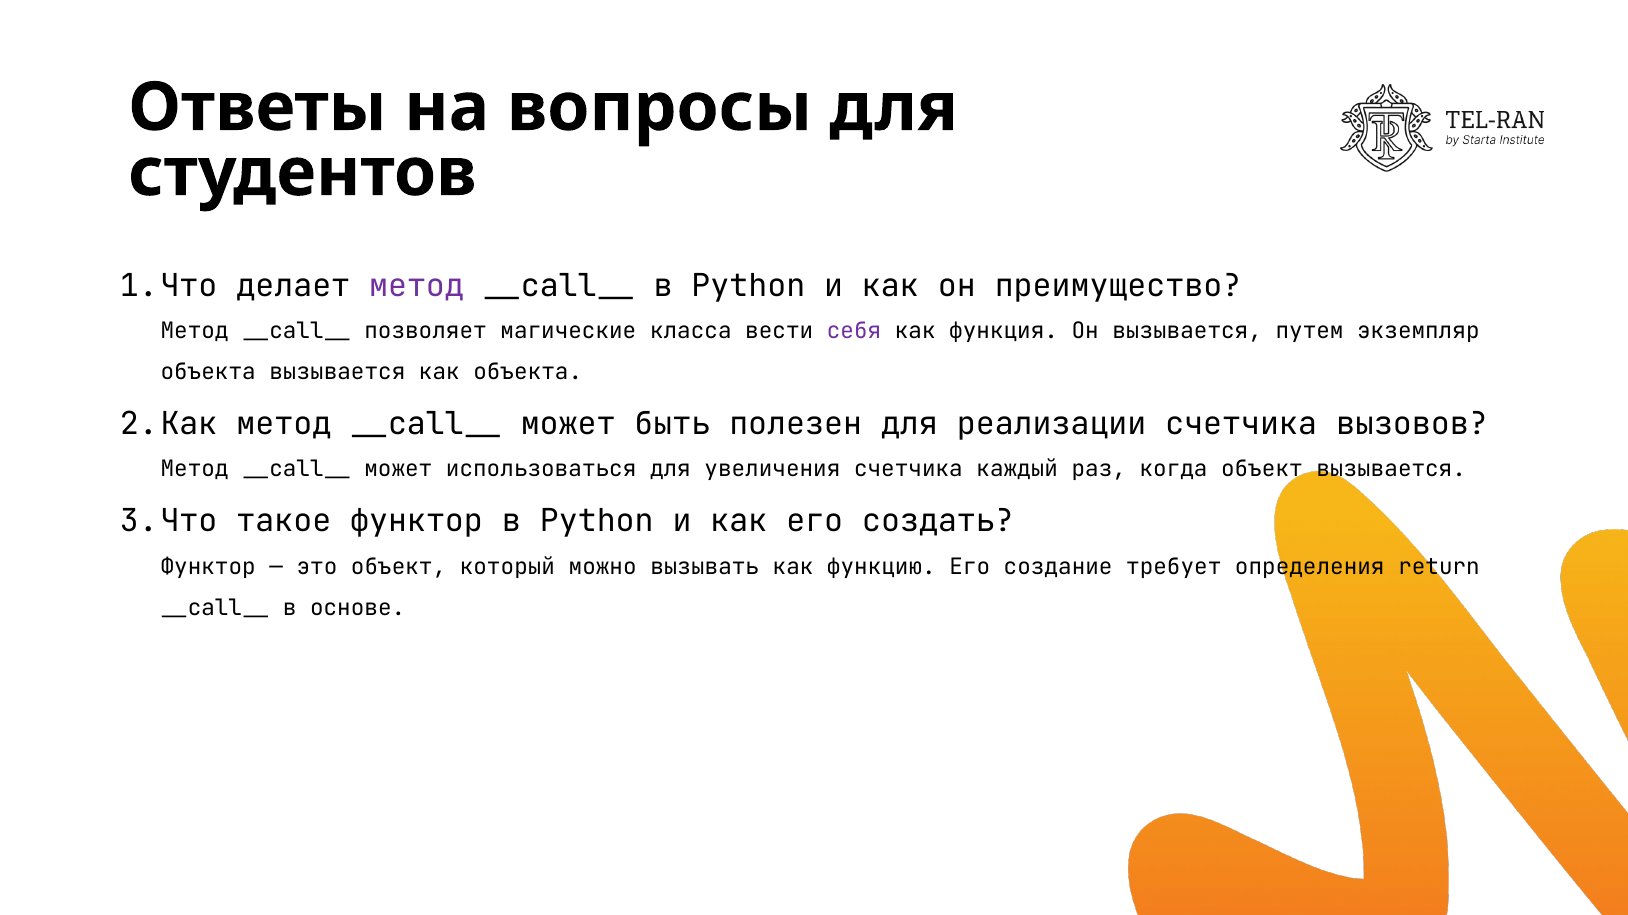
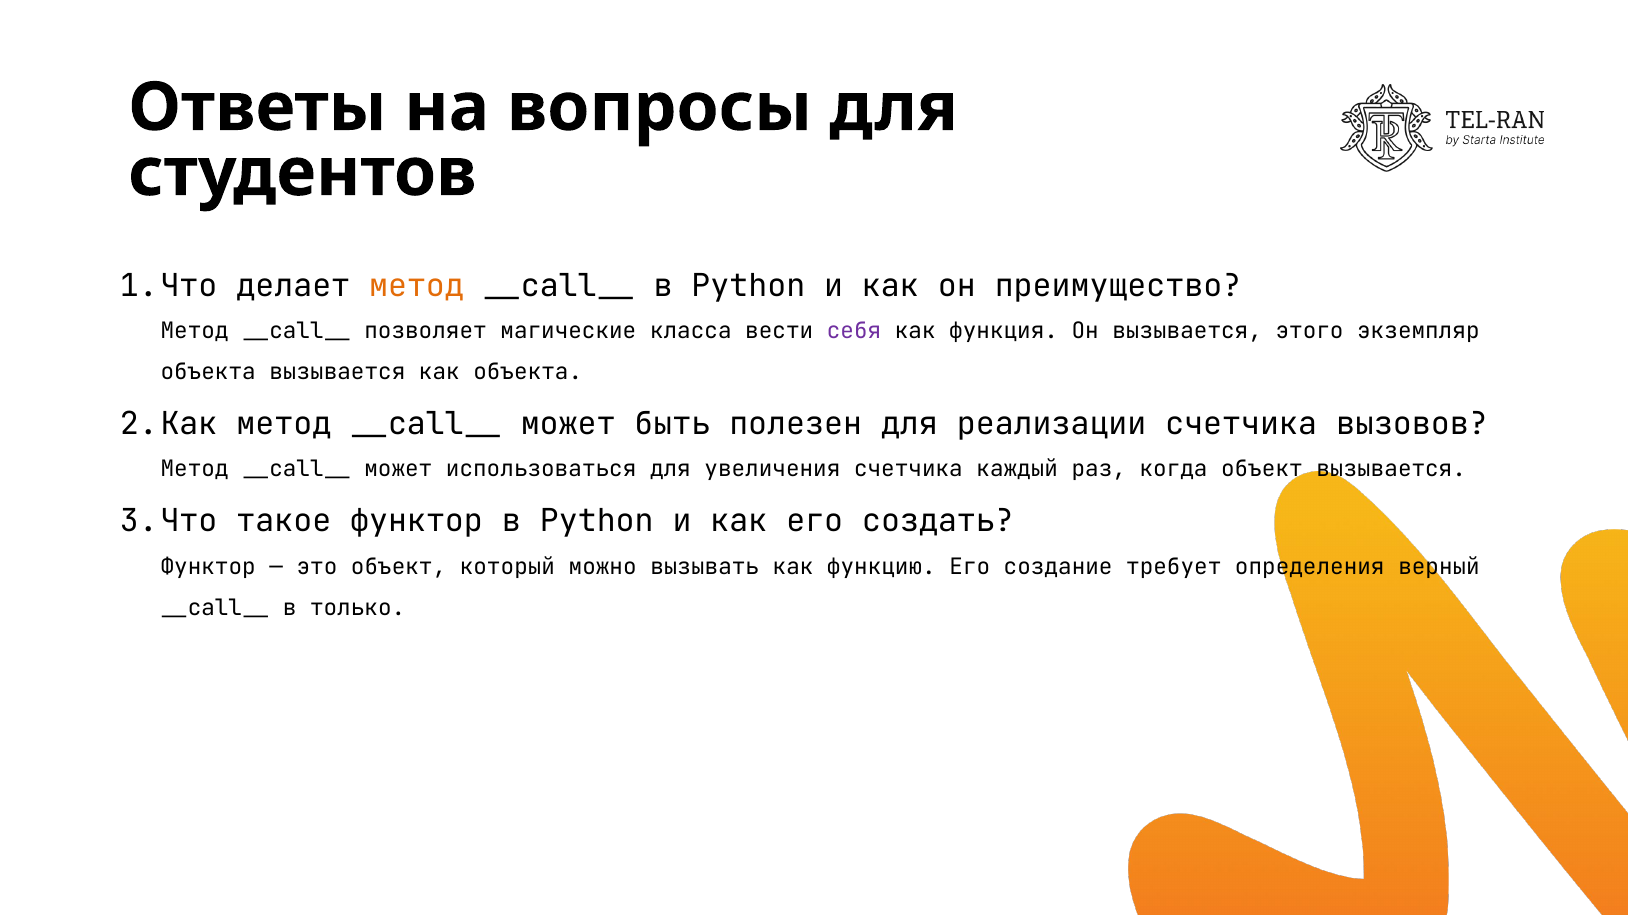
метод at (417, 286) colour: purple -> orange
путем: путем -> этого
return: return -> верный
основе: основе -> только
